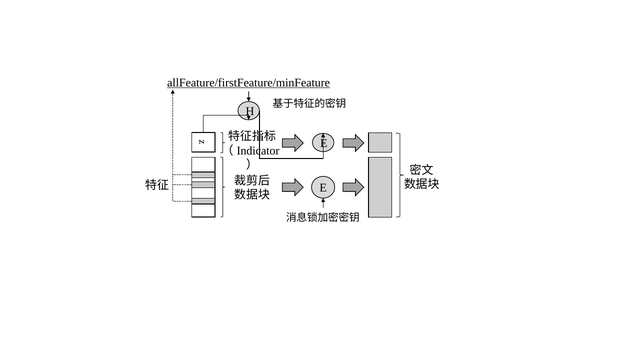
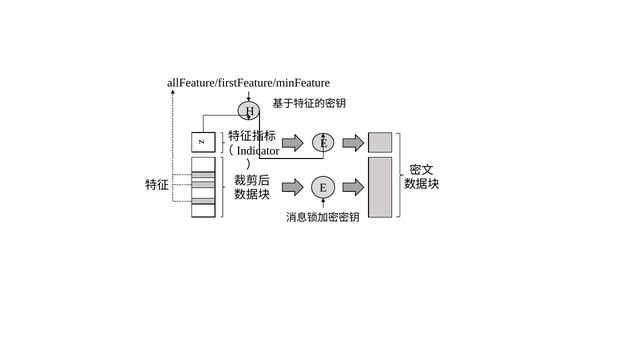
allFeature/firstFeature/minFeature underline: present -> none
